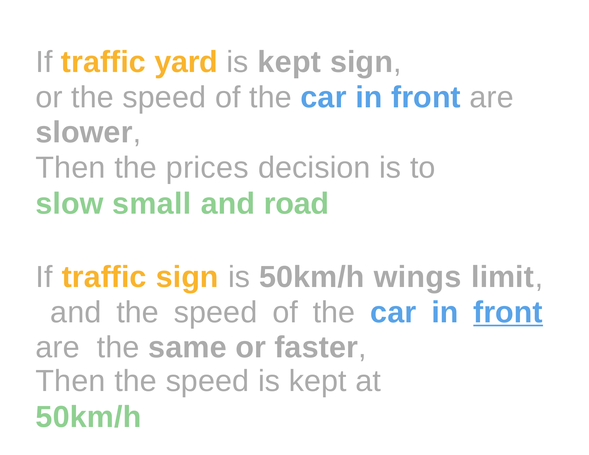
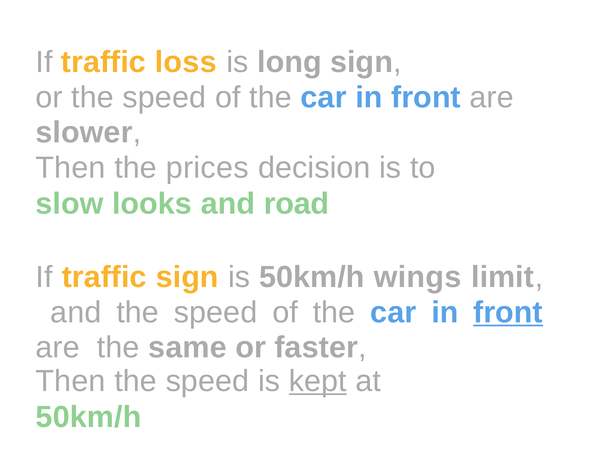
yard: yard -> loss
kept at (289, 62): kept -> long
small: small -> looks
kept at (318, 381) underline: none -> present
